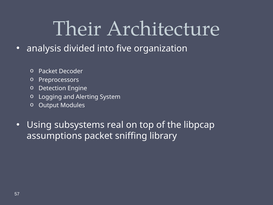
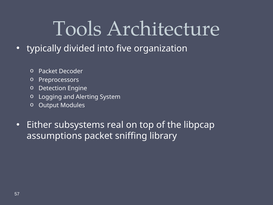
Their: Their -> Tools
analysis: analysis -> typically
Using: Using -> Either
